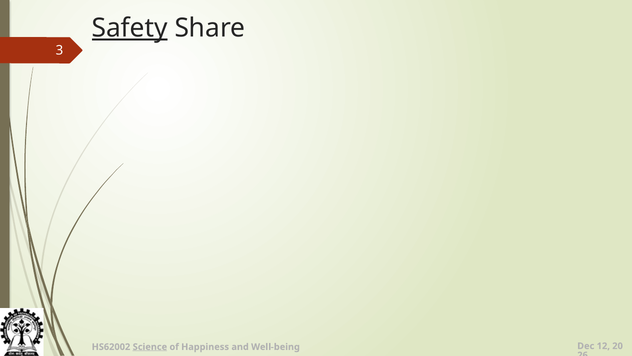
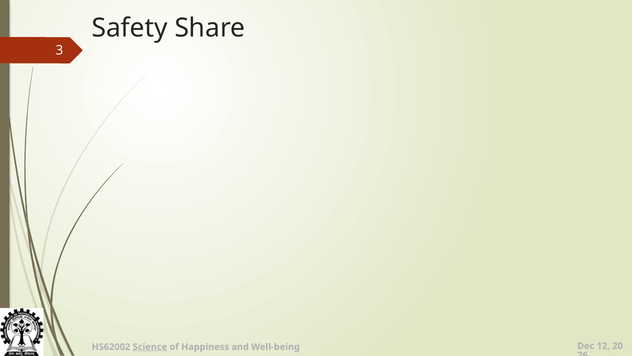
Safety underline: present -> none
